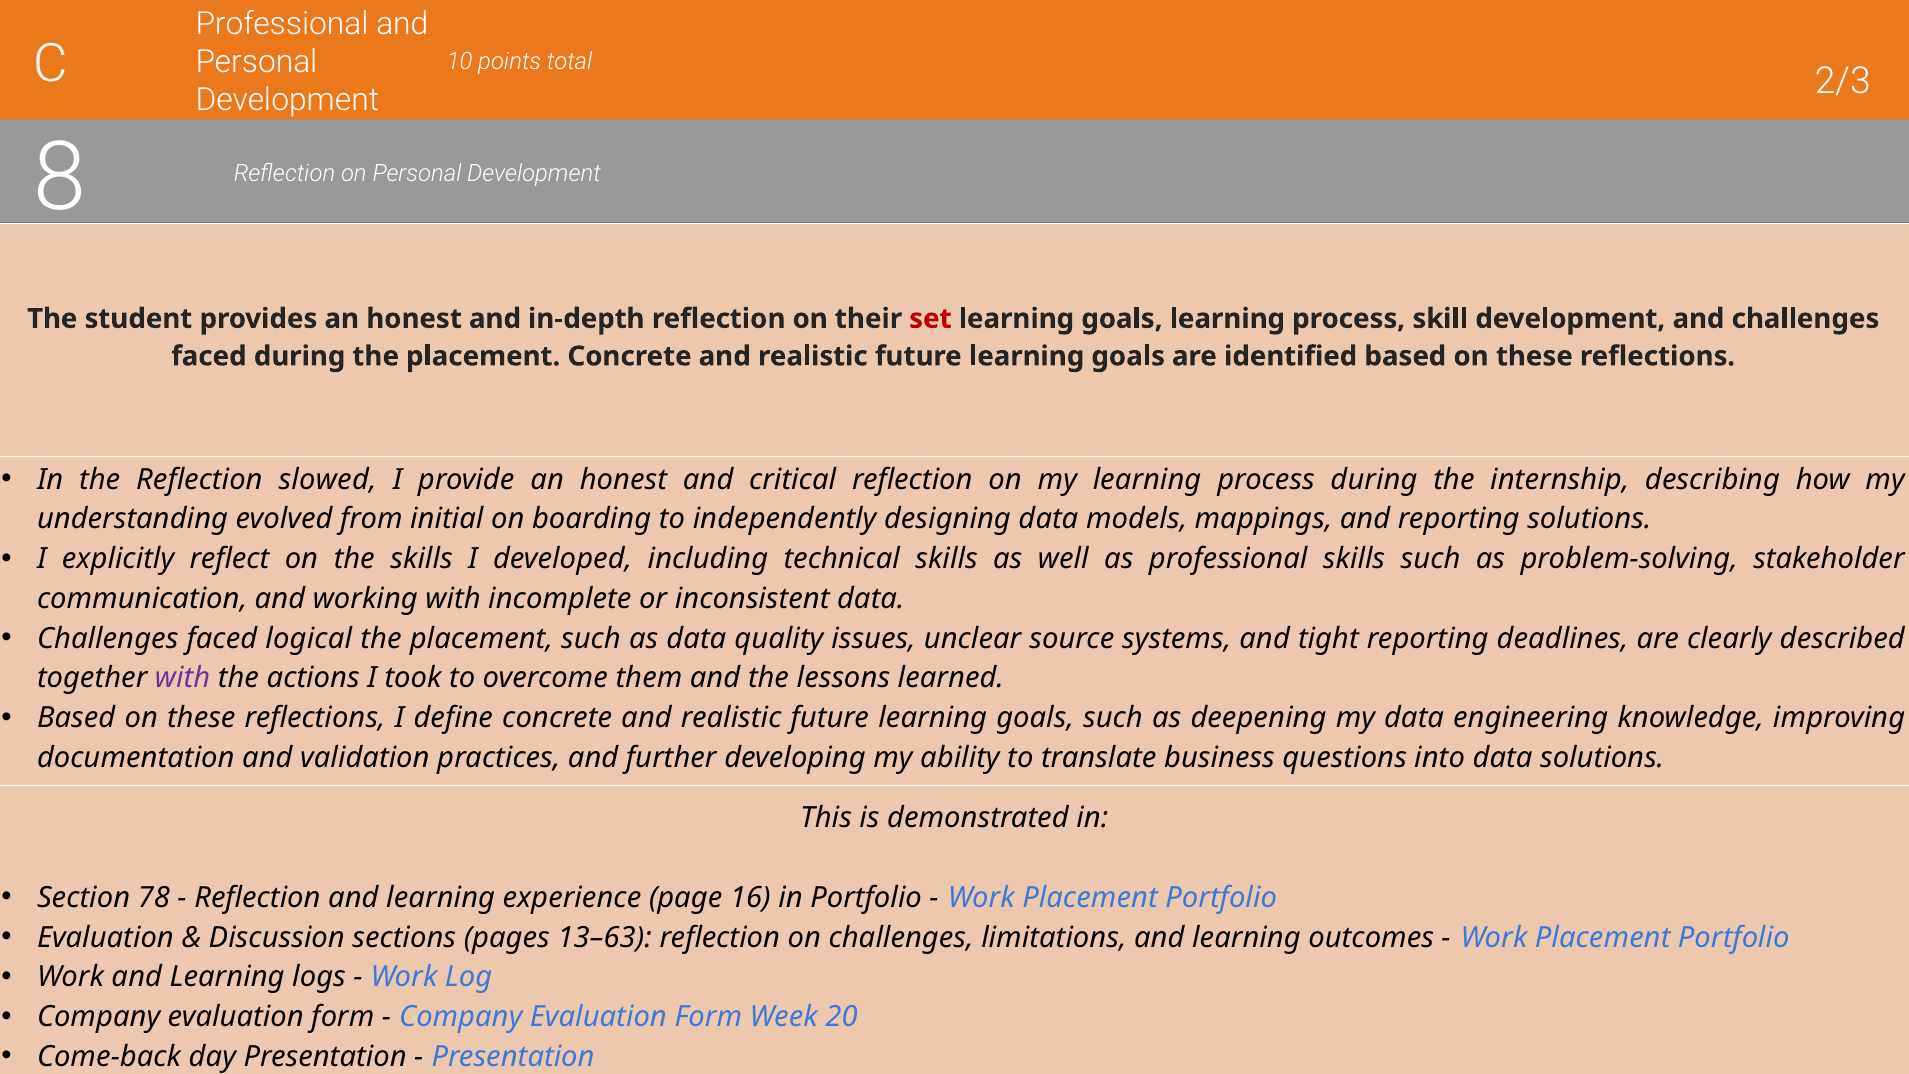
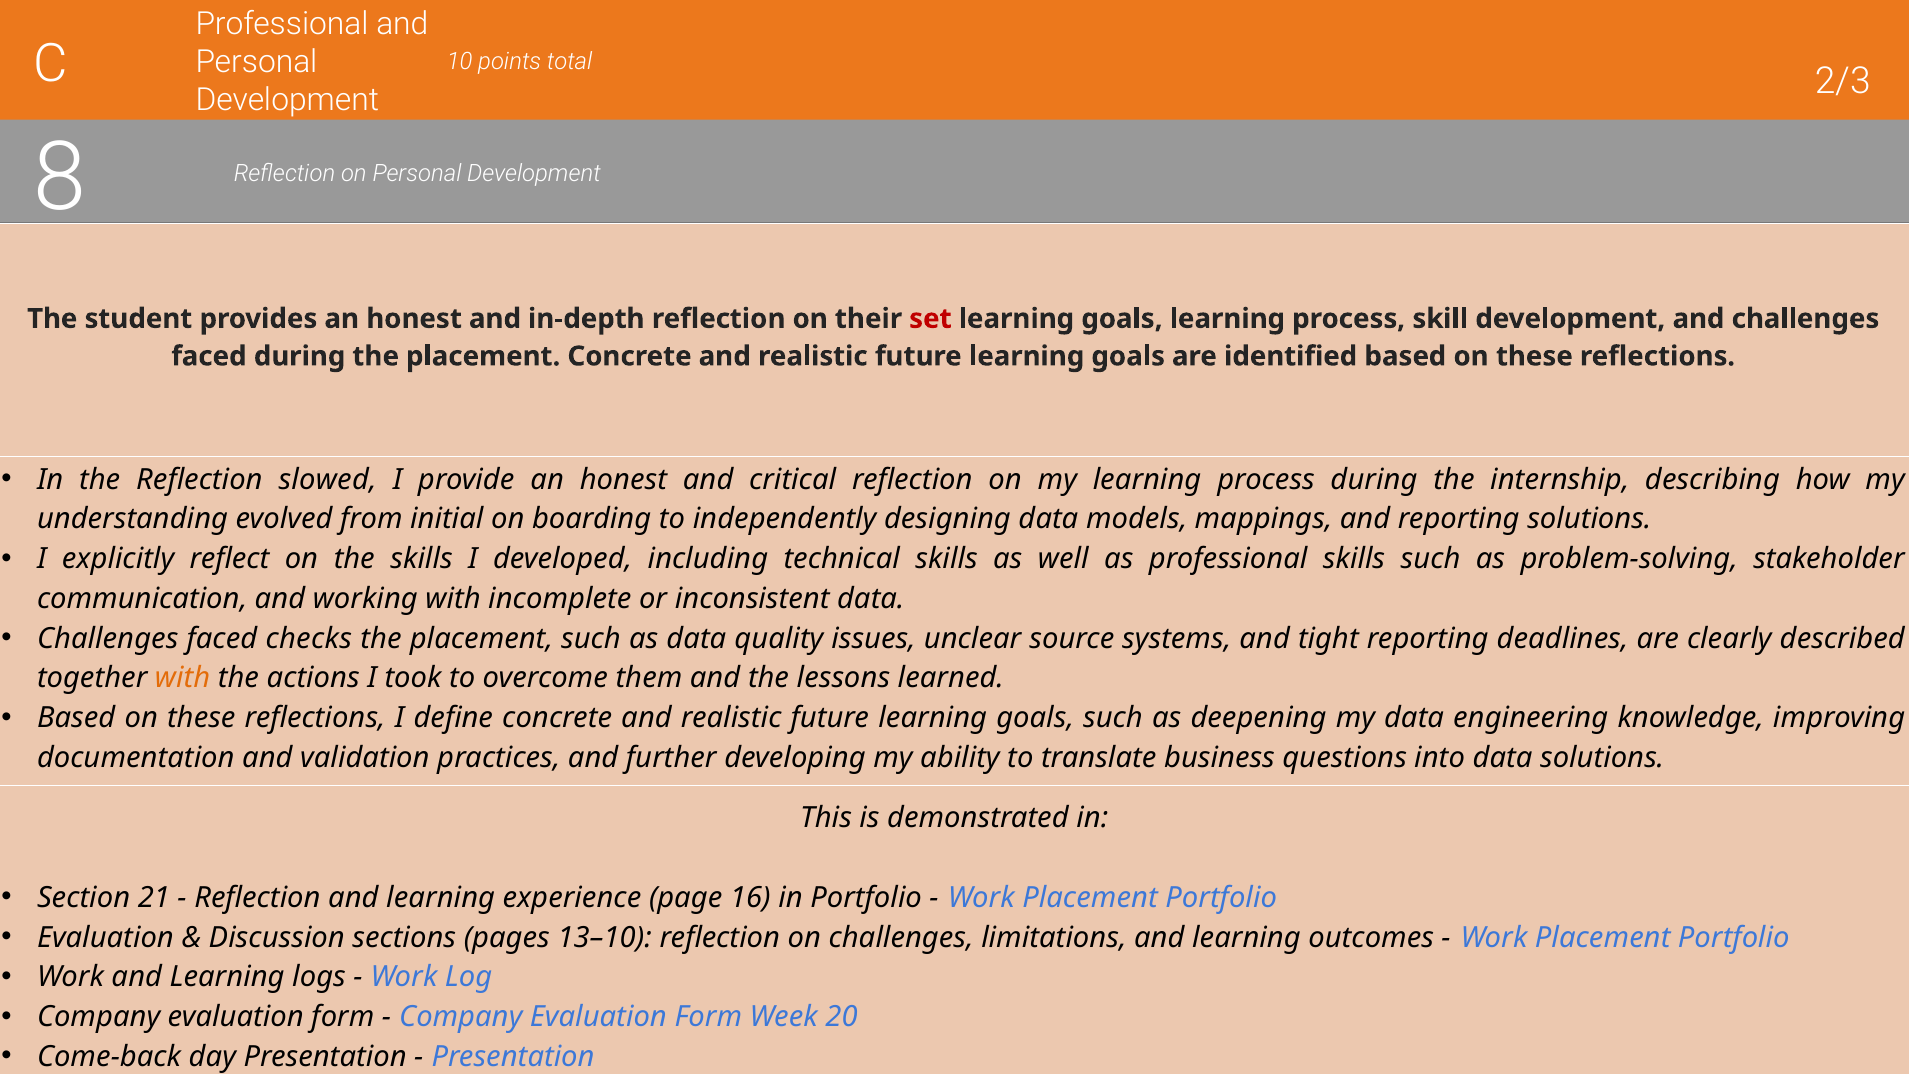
logical: logical -> checks
with at (183, 678) colour: purple -> orange
78: 78 -> 21
13–63: 13–63 -> 13–10
